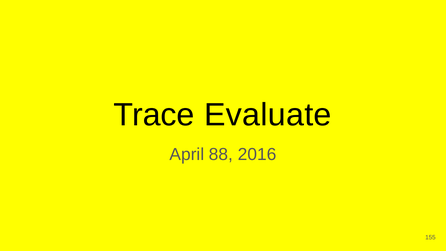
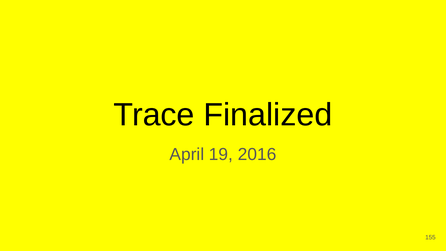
Evaluate: Evaluate -> Finalized
88: 88 -> 19
